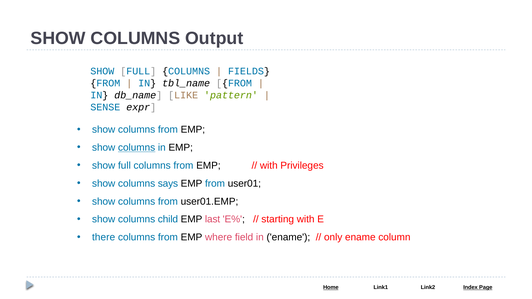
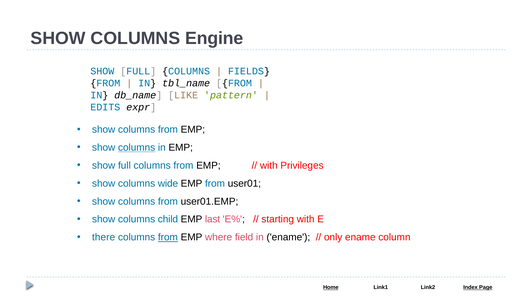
Output: Output -> Engine
SENSE: SENSE -> EDITS
says: says -> wide
from at (168, 237) underline: none -> present
